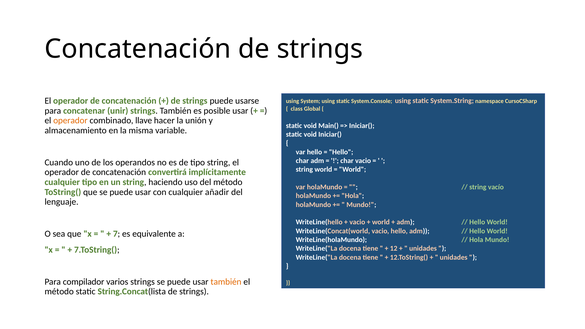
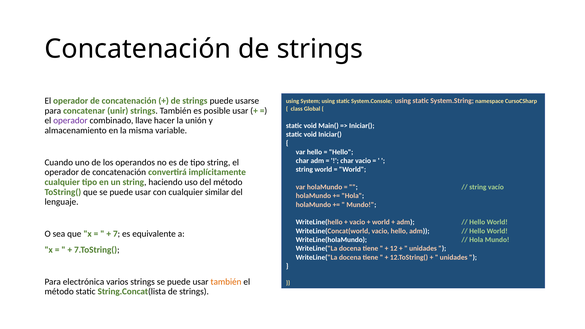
operador at (70, 121) colour: orange -> purple
añadir: añadir -> similar
compilador: compilador -> electrónica
